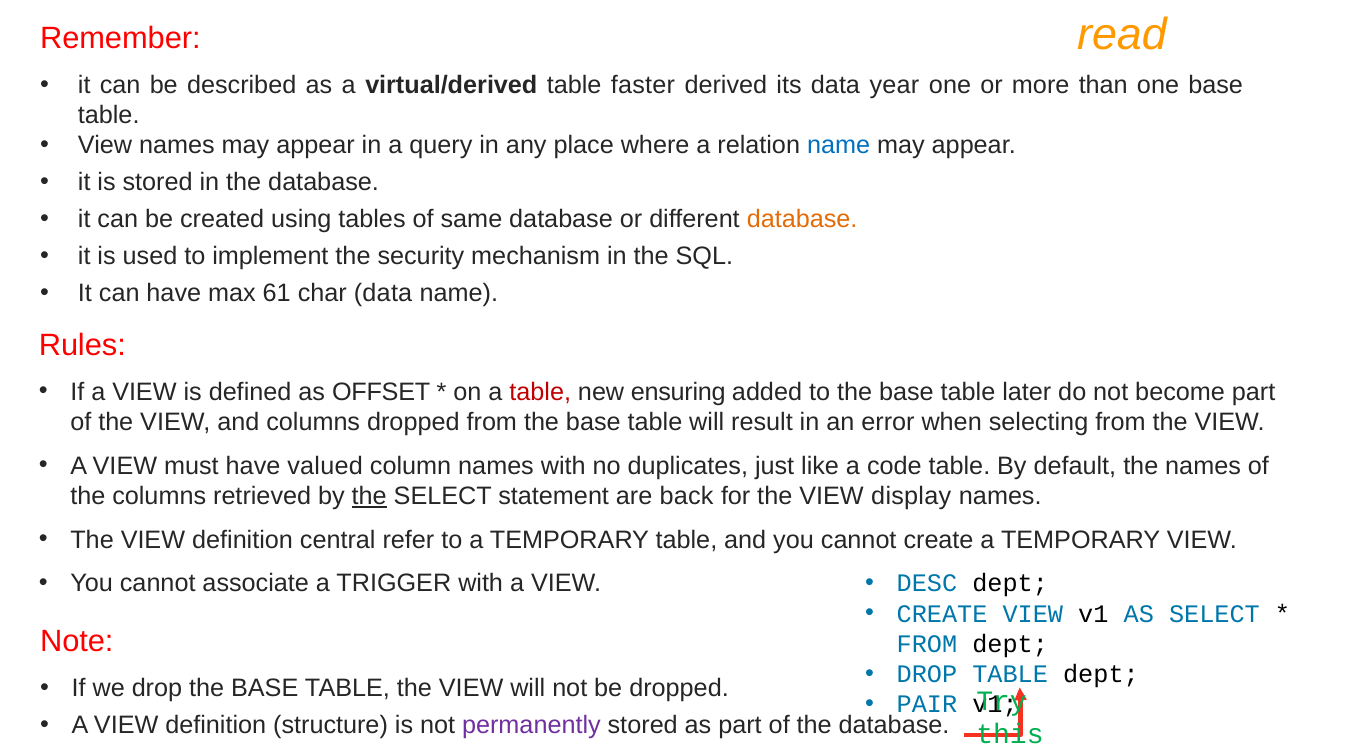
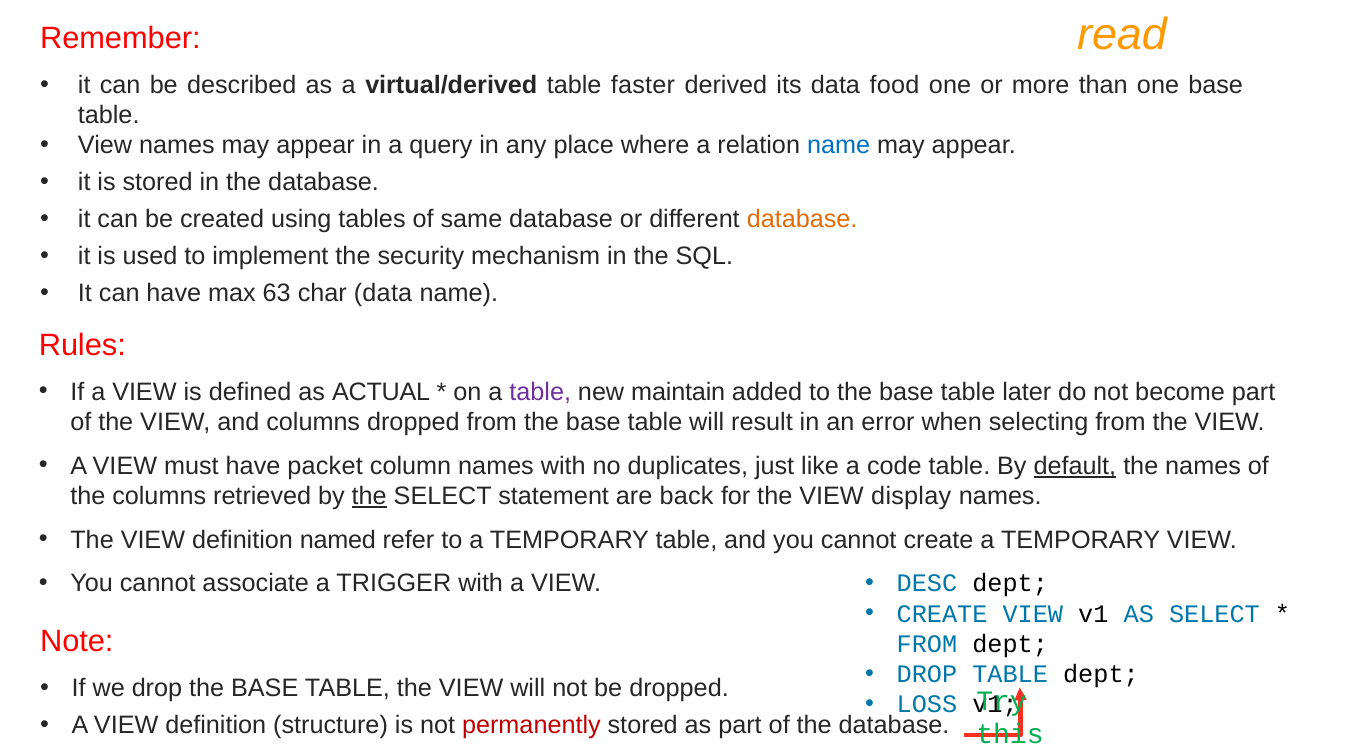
year: year -> food
61: 61 -> 63
OFFSET: OFFSET -> ACTUAL
table at (540, 392) colour: red -> purple
ensuring: ensuring -> maintain
valued: valued -> packet
default underline: none -> present
central: central -> named
PAIR: PAIR -> LOSS
permanently colour: purple -> red
